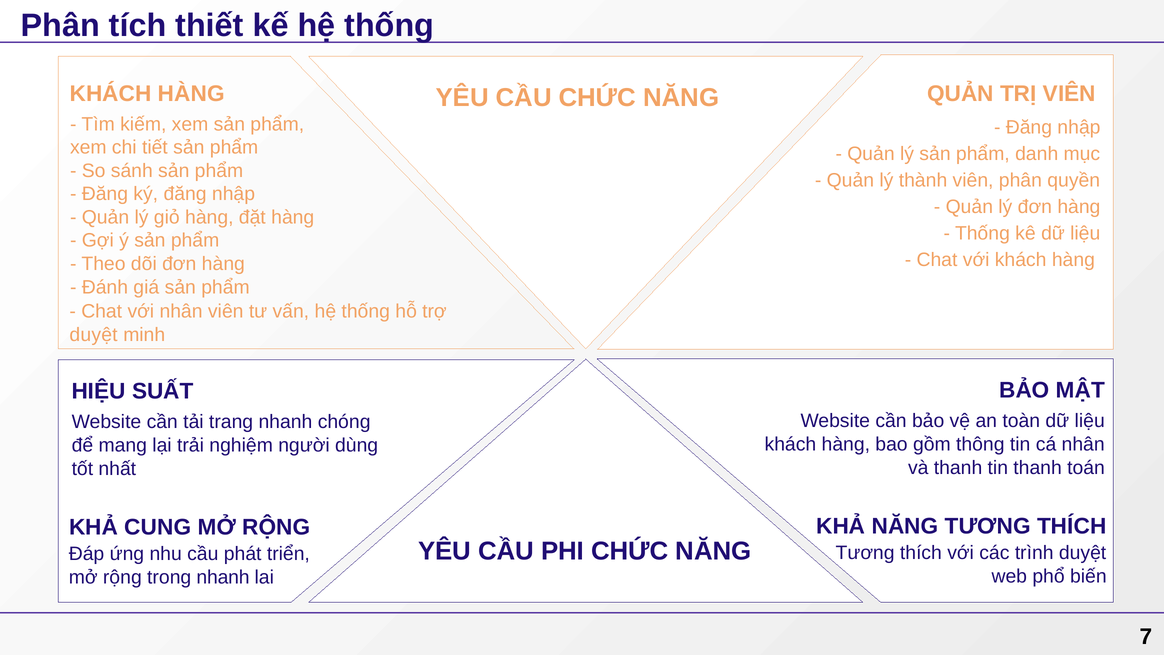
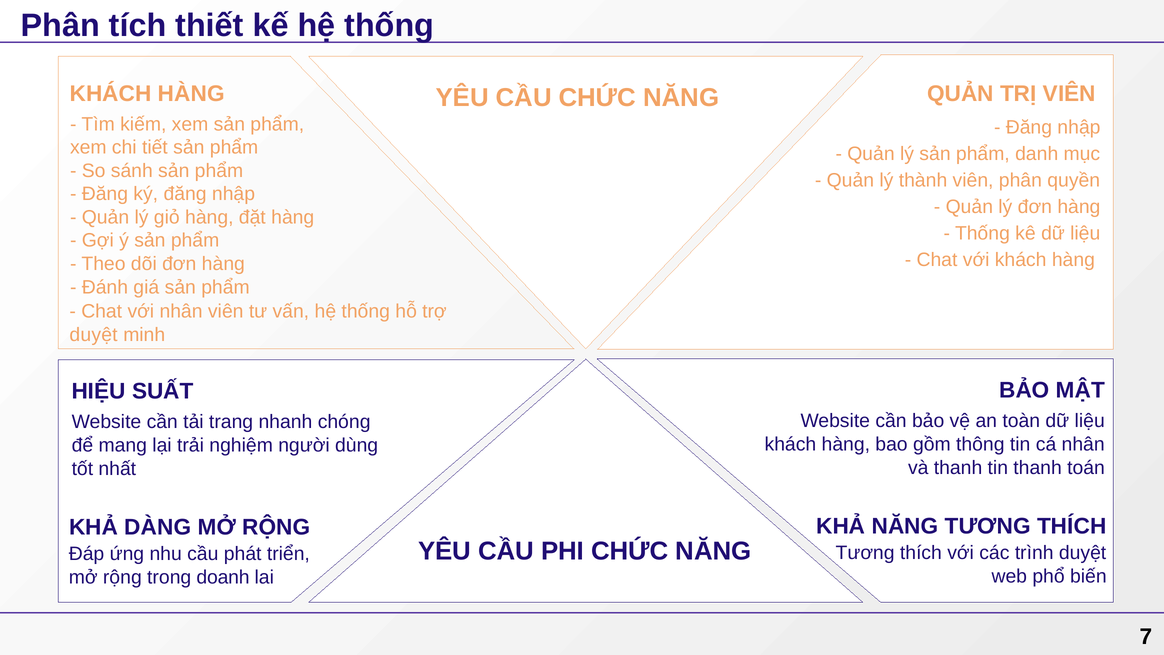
CUNG: CUNG -> DÀNG
trong nhanh: nhanh -> doanh
